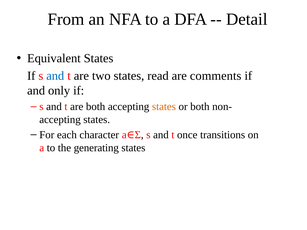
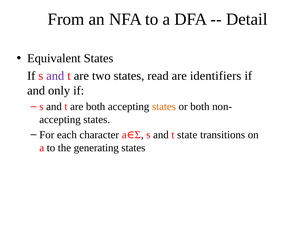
and at (55, 76) colour: blue -> purple
comments: comments -> identifiers
once: once -> state
